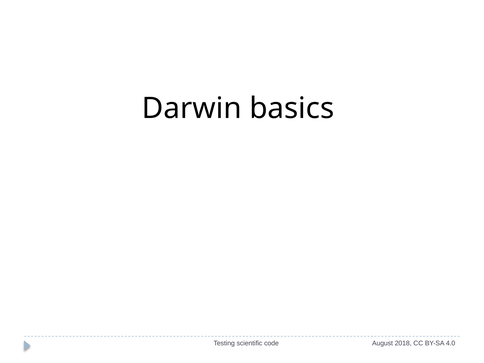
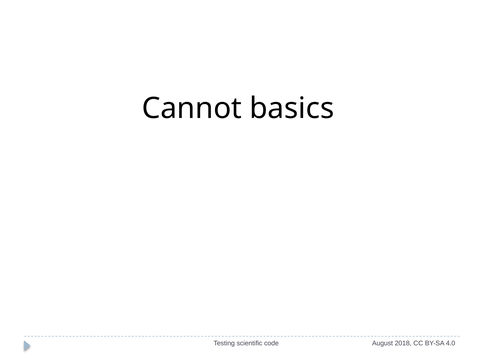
Darwin: Darwin -> Cannot
